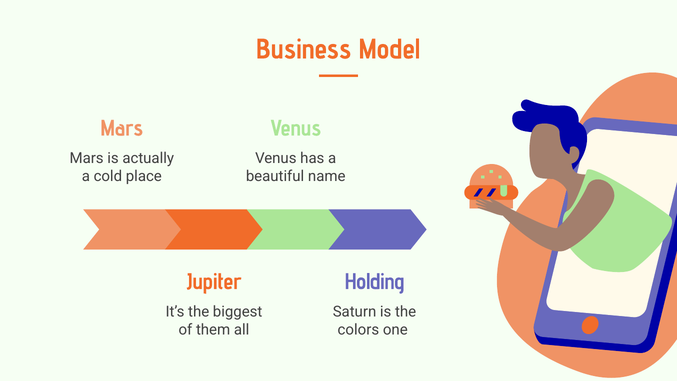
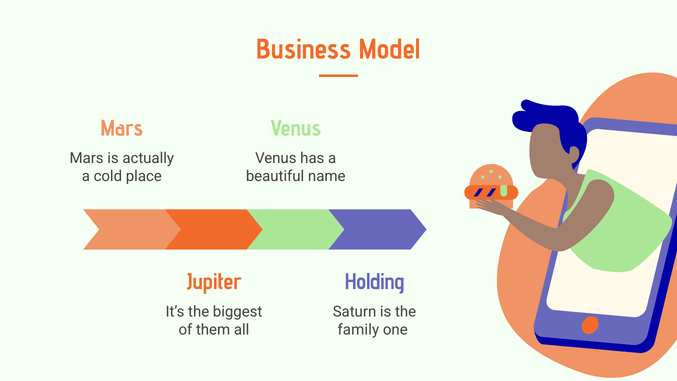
colors: colors -> family
